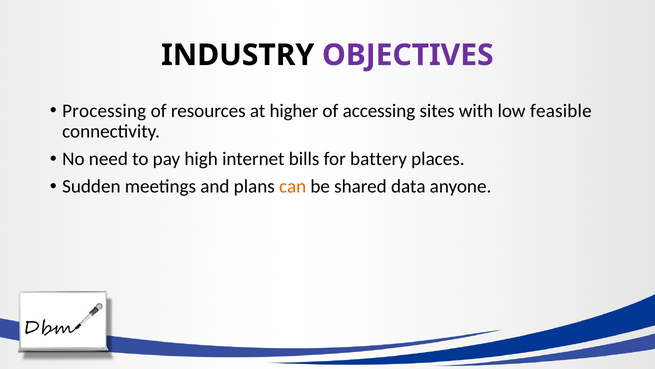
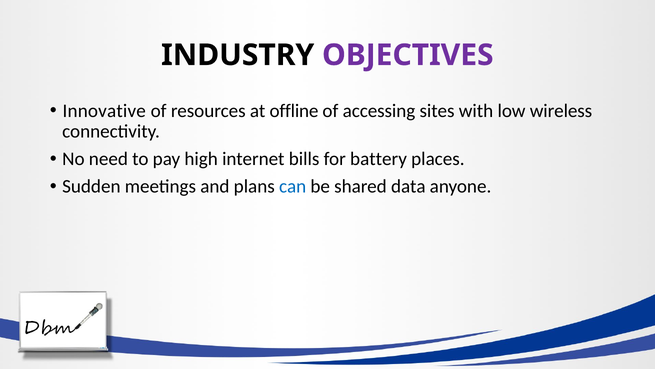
Processing: Processing -> Innovative
higher: higher -> offline
feasible: feasible -> wireless
can colour: orange -> blue
